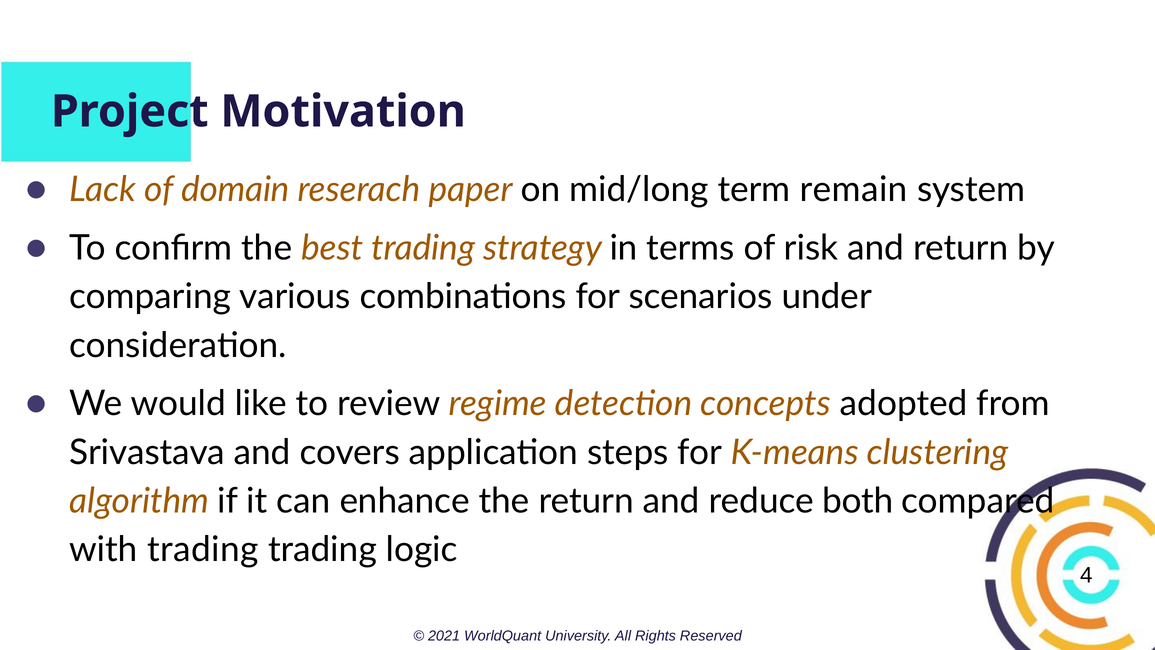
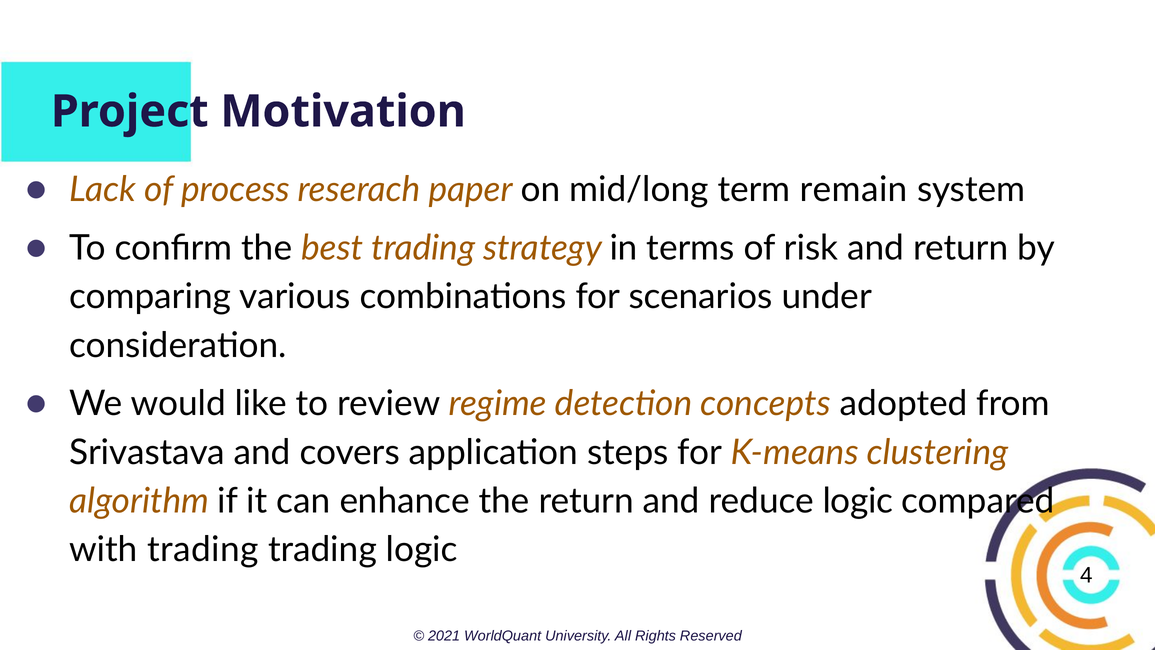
domain: domain -> process
reduce both: both -> logic
